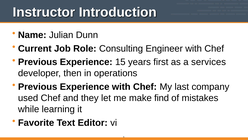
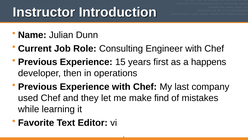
services: services -> happens
